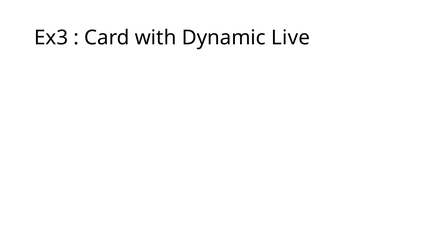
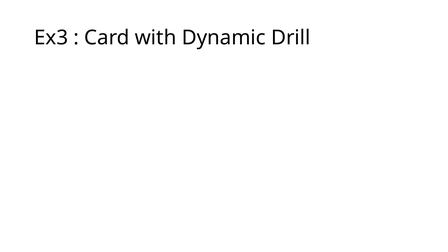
Live: Live -> Drill
